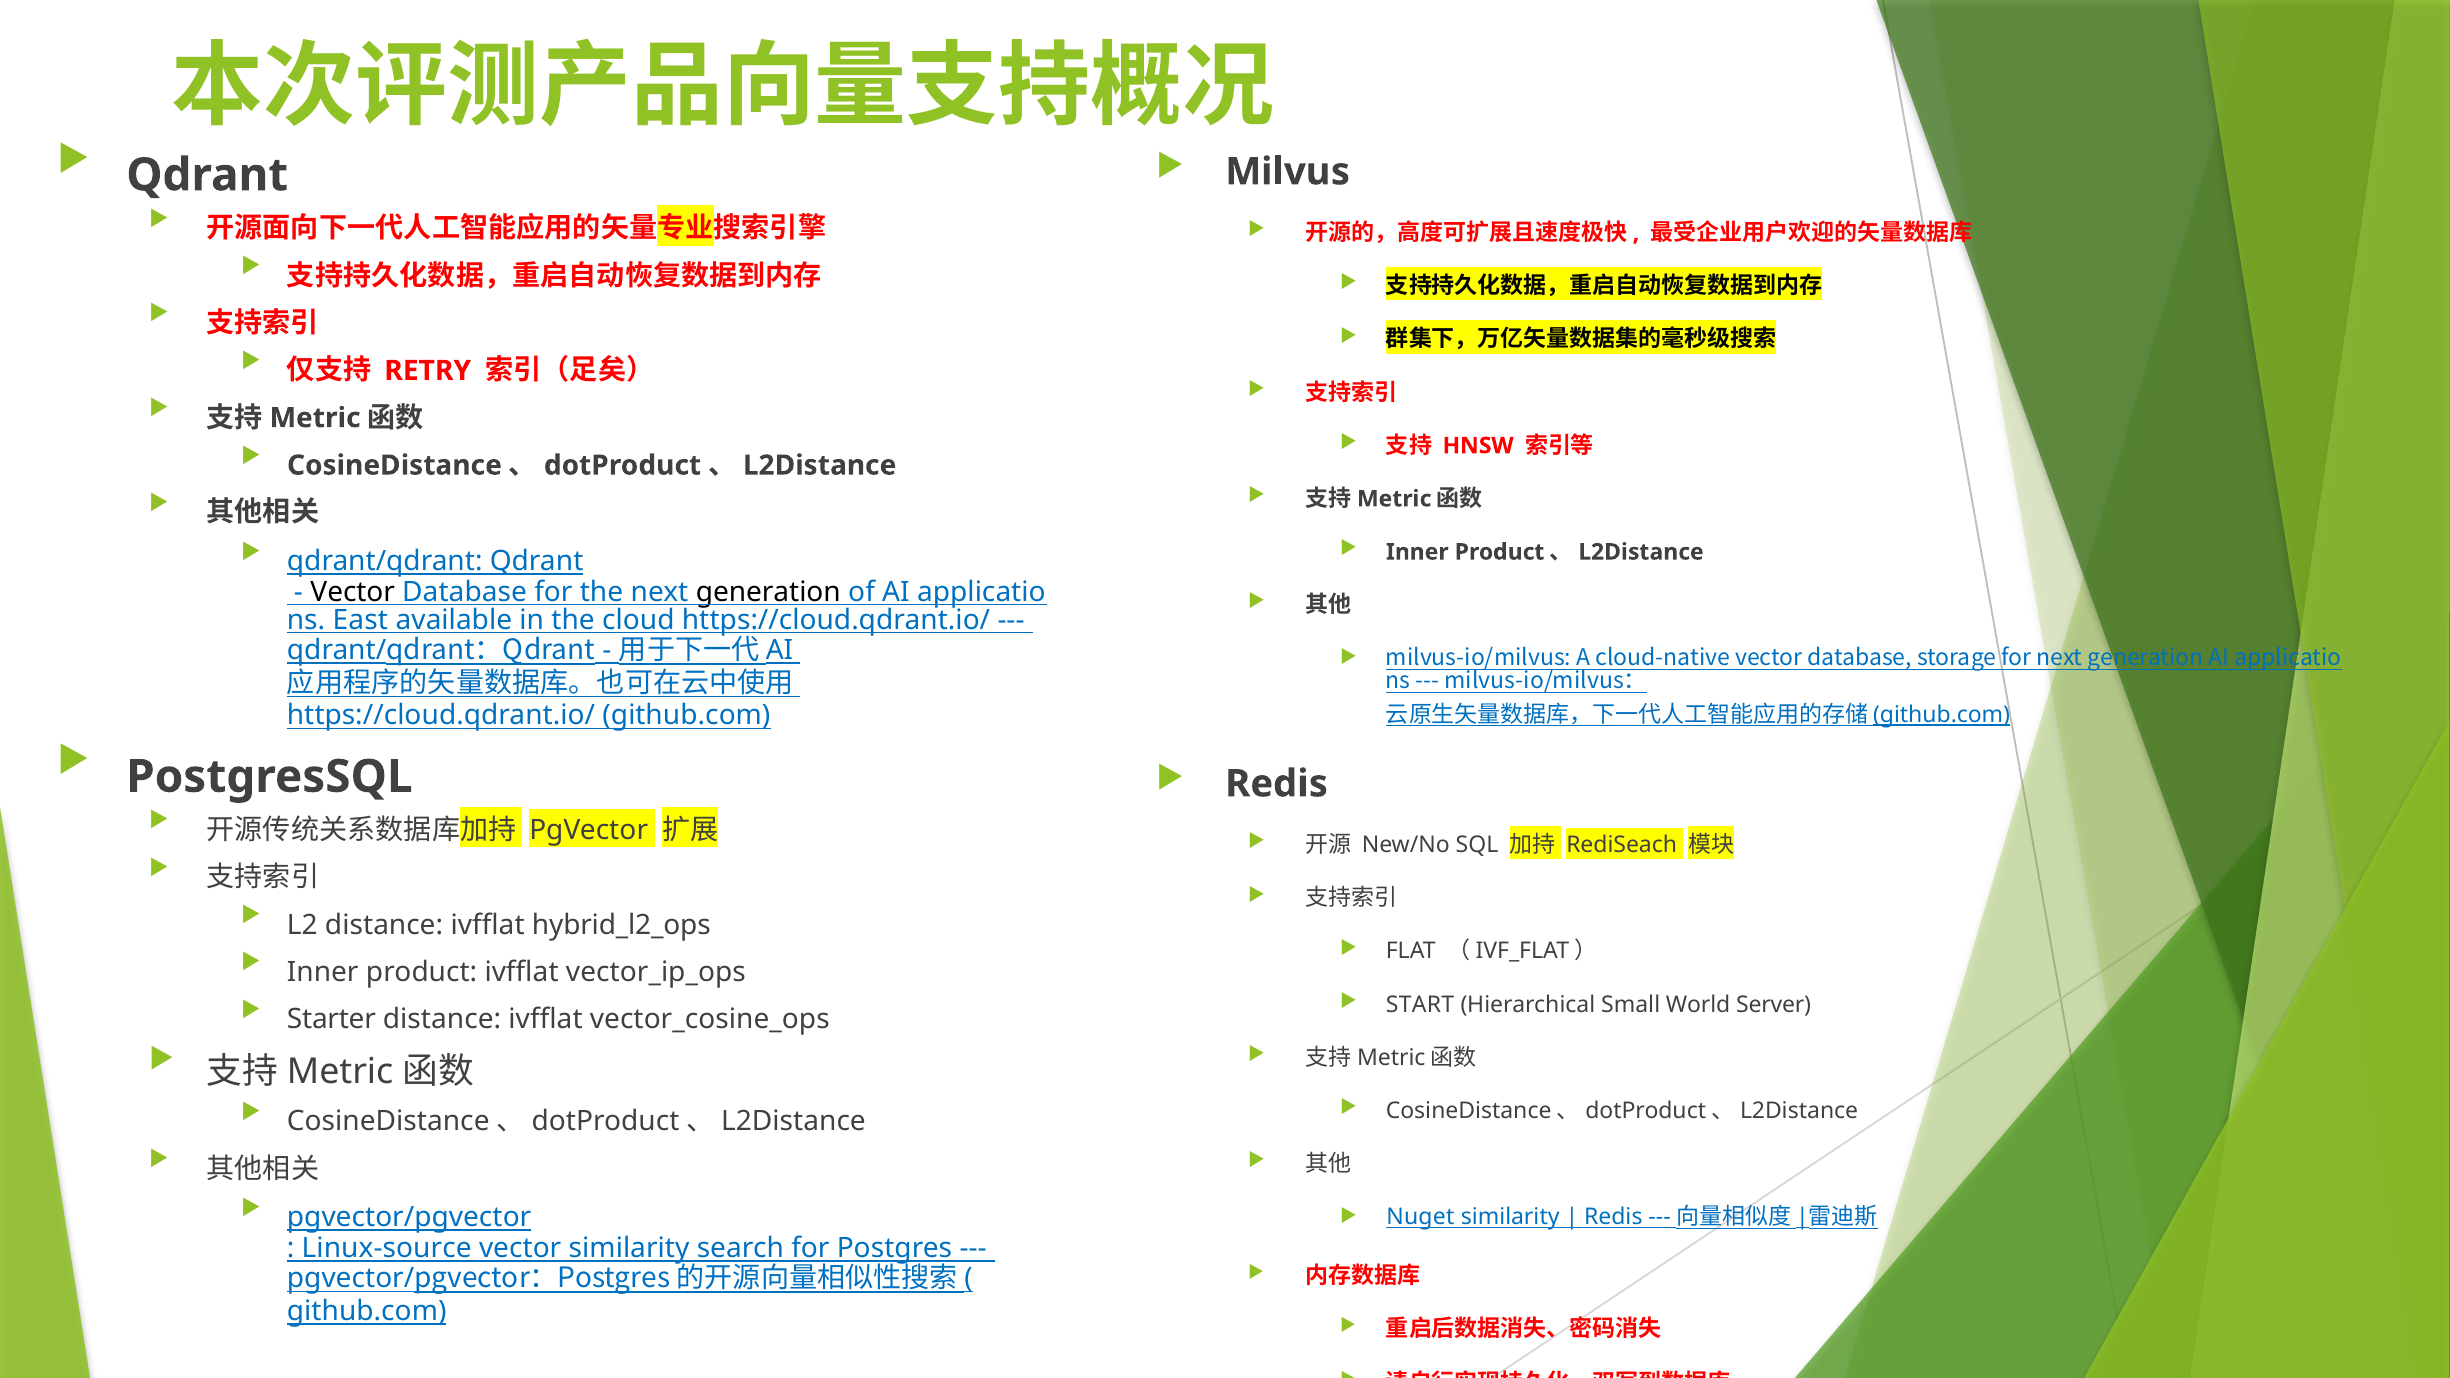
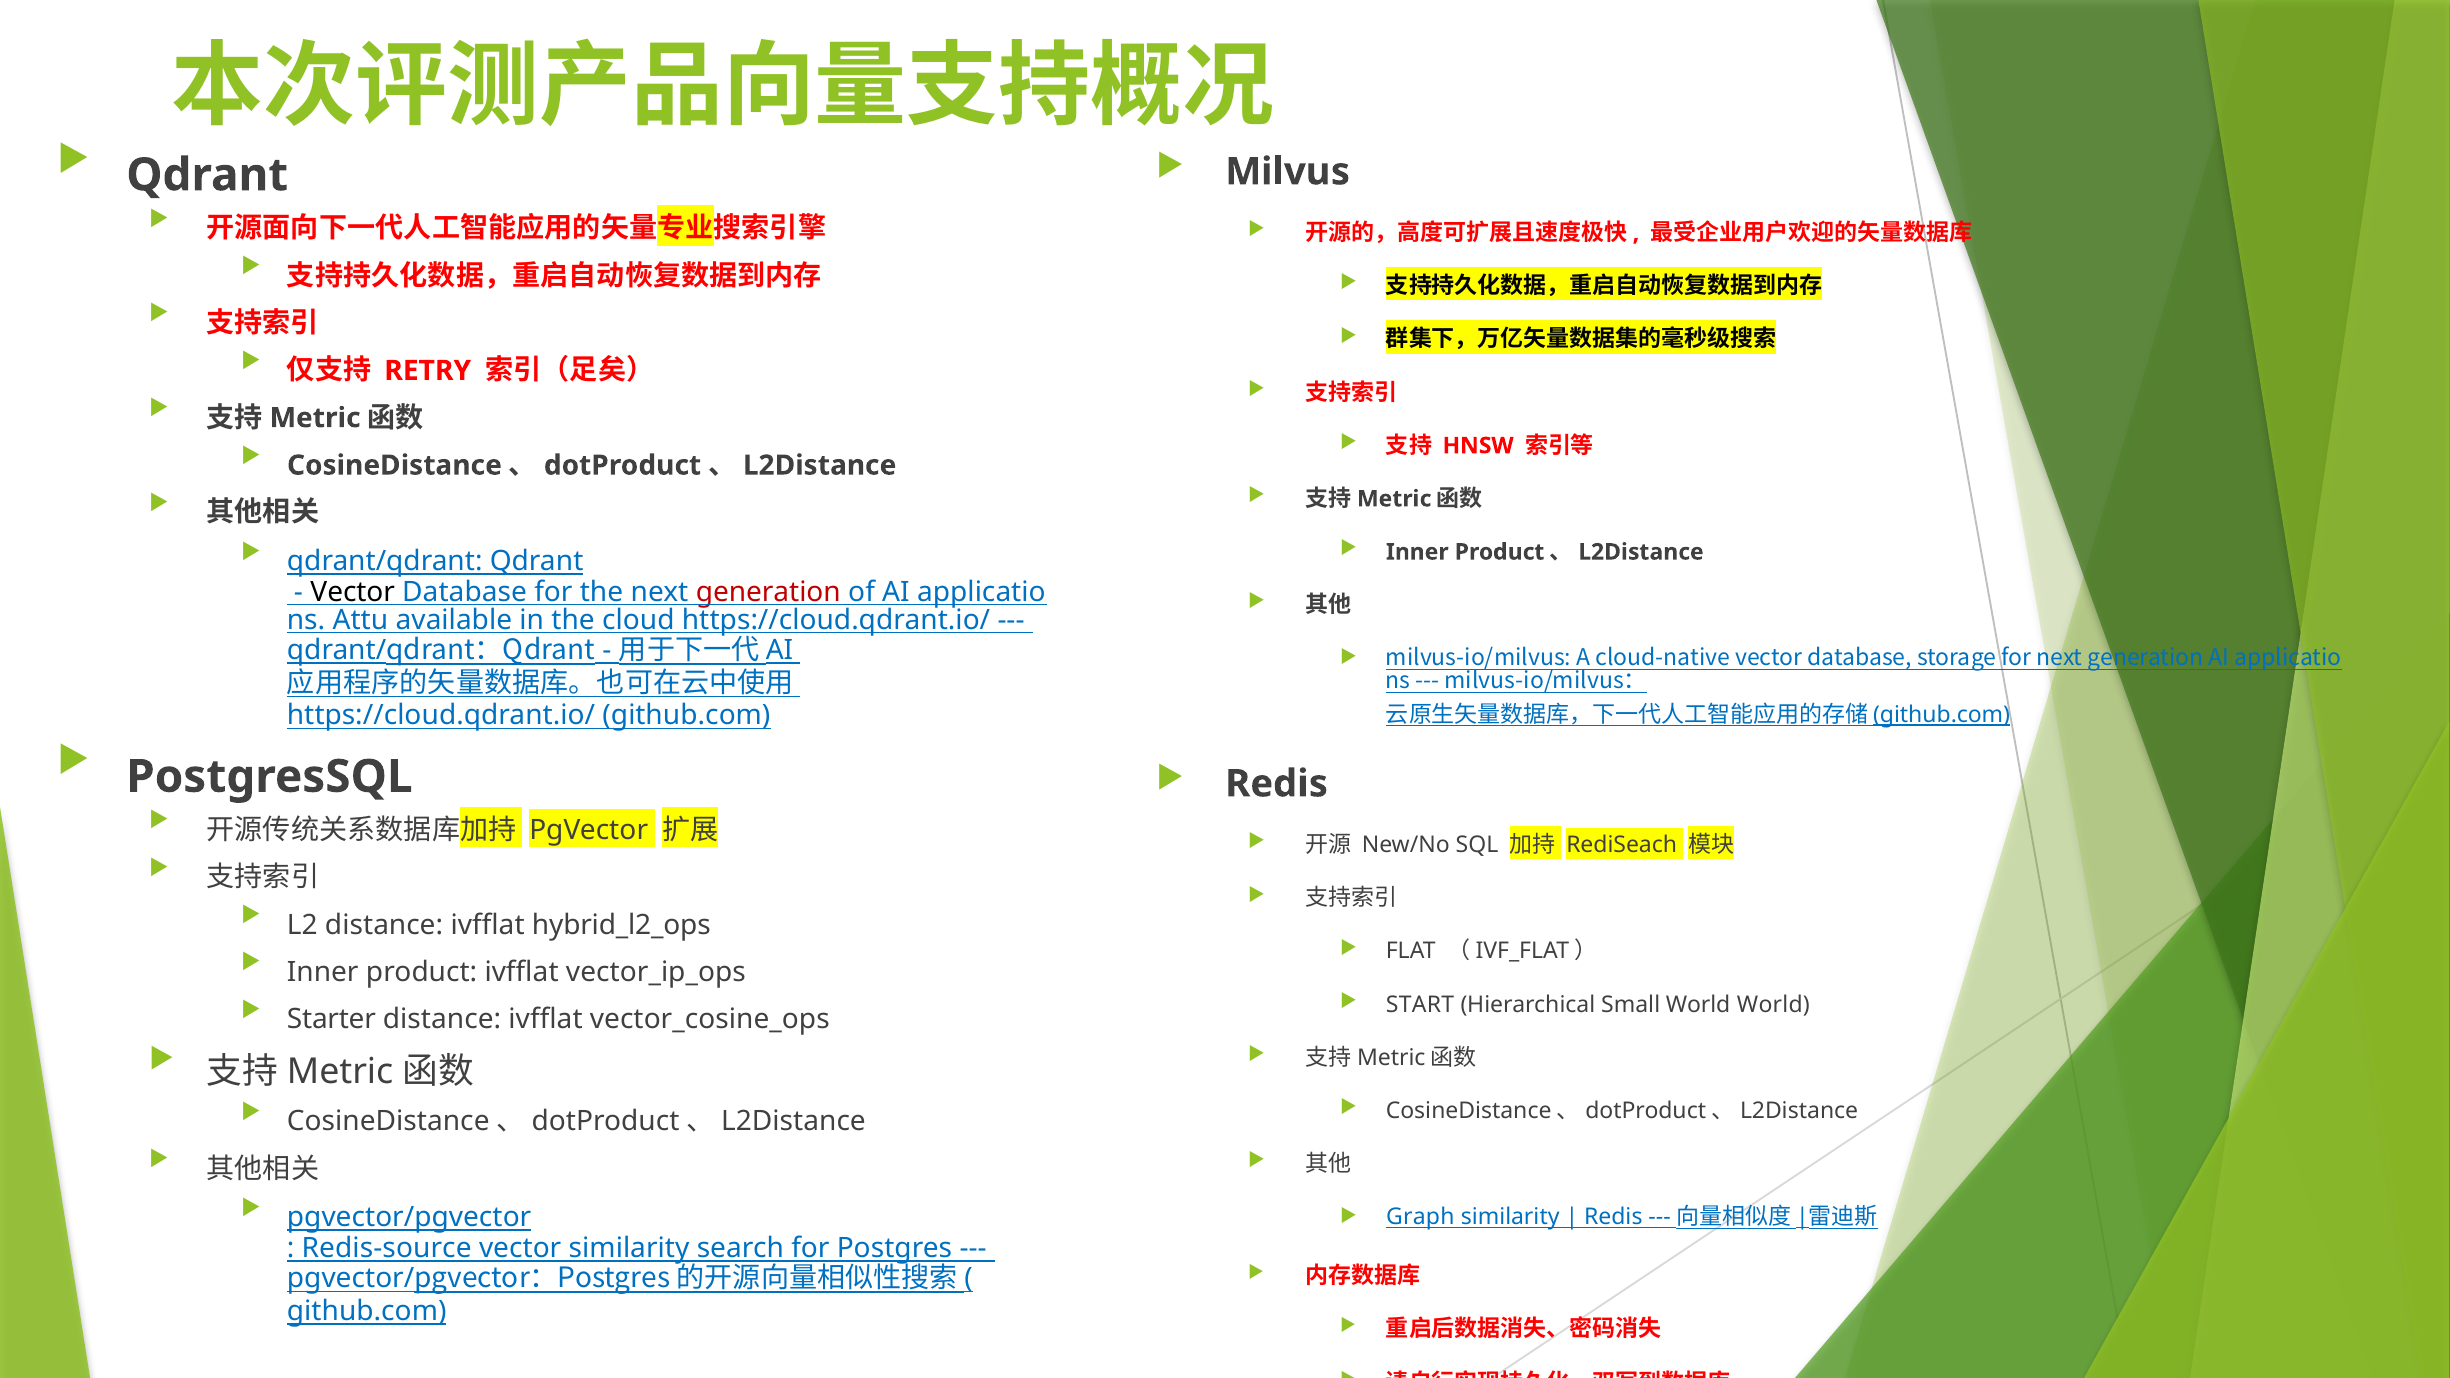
generation at (768, 592) colour: black -> red
East: East -> Attu
World Server: Server -> World
Nuget: Nuget -> Graph
Linux-source: Linux-source -> Redis-source
